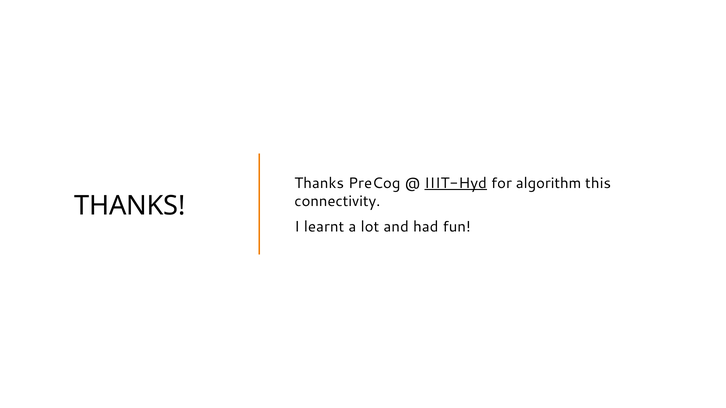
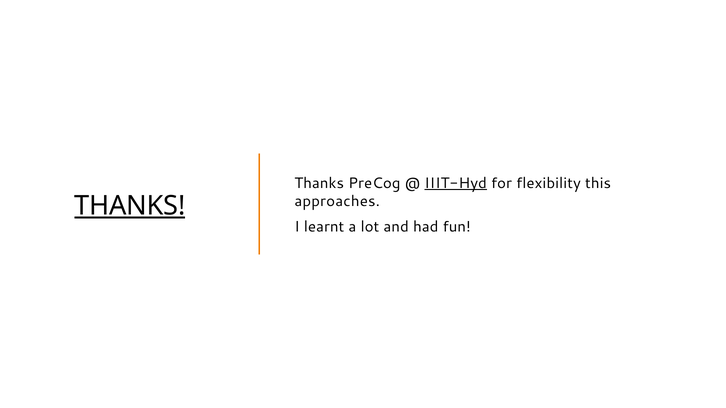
algorithm: algorithm -> flexibility
connectivity: connectivity -> approaches
THANKS at (130, 206) underline: none -> present
